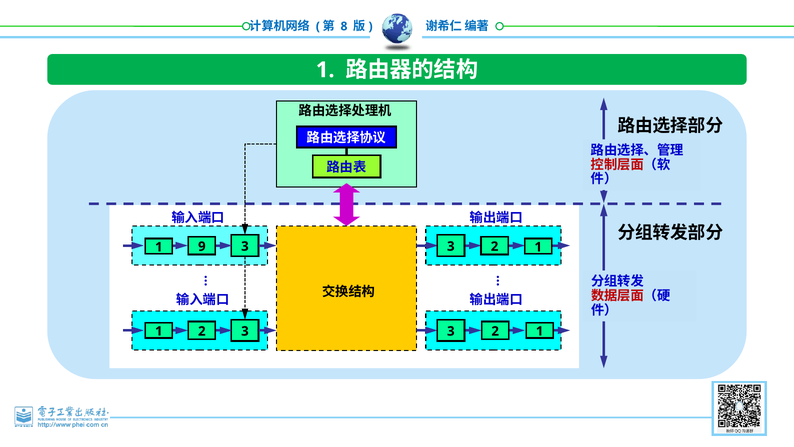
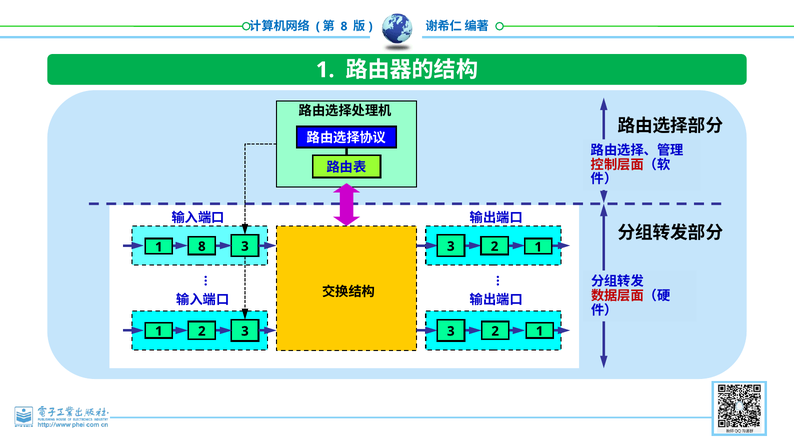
1 9: 9 -> 8
